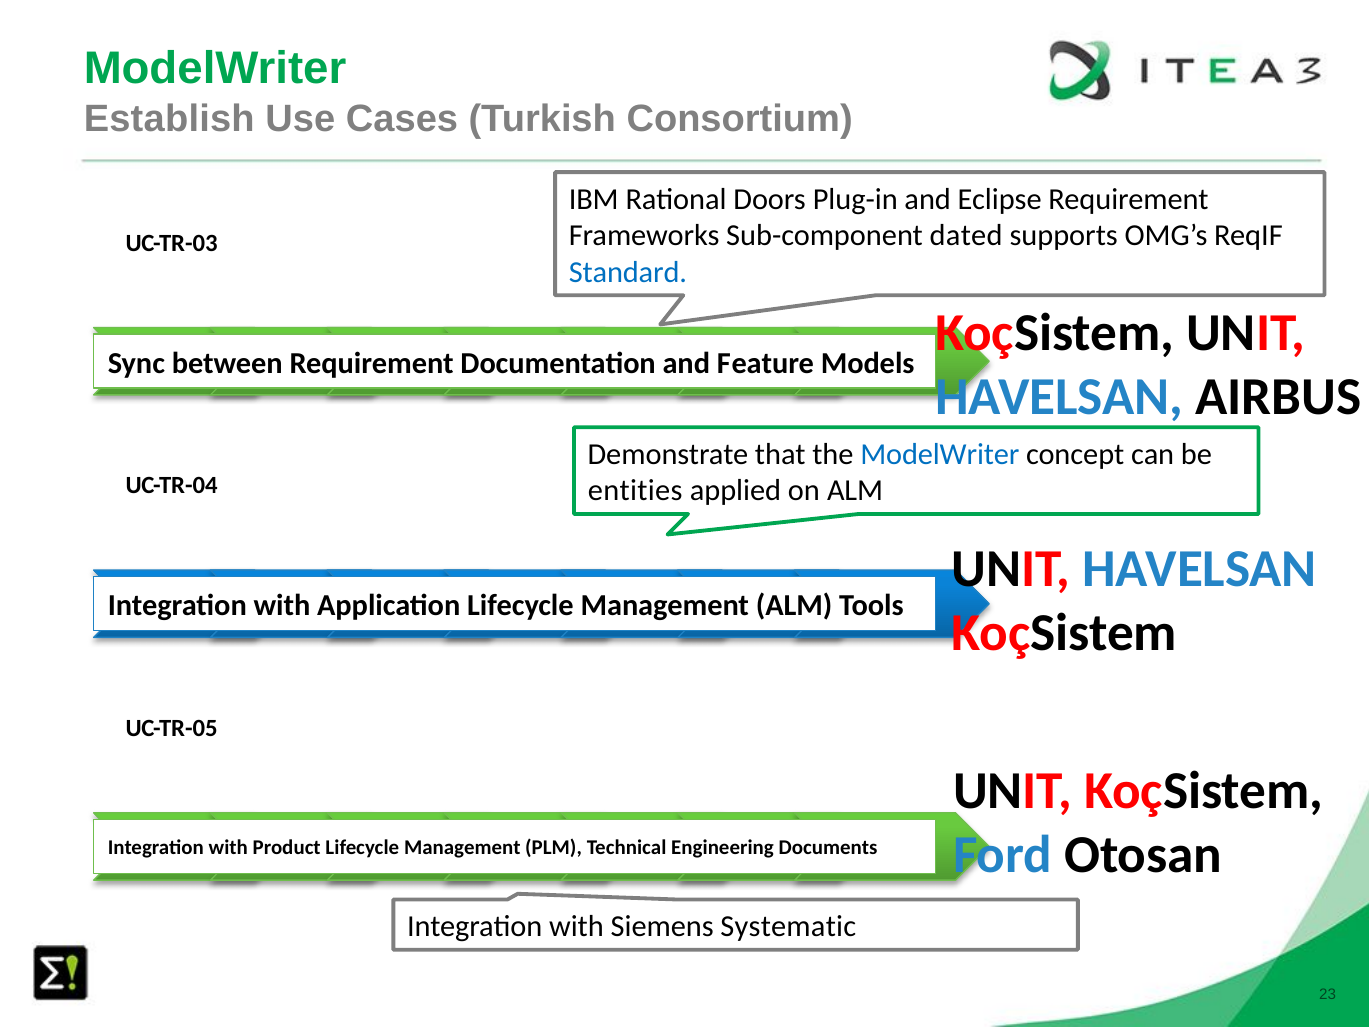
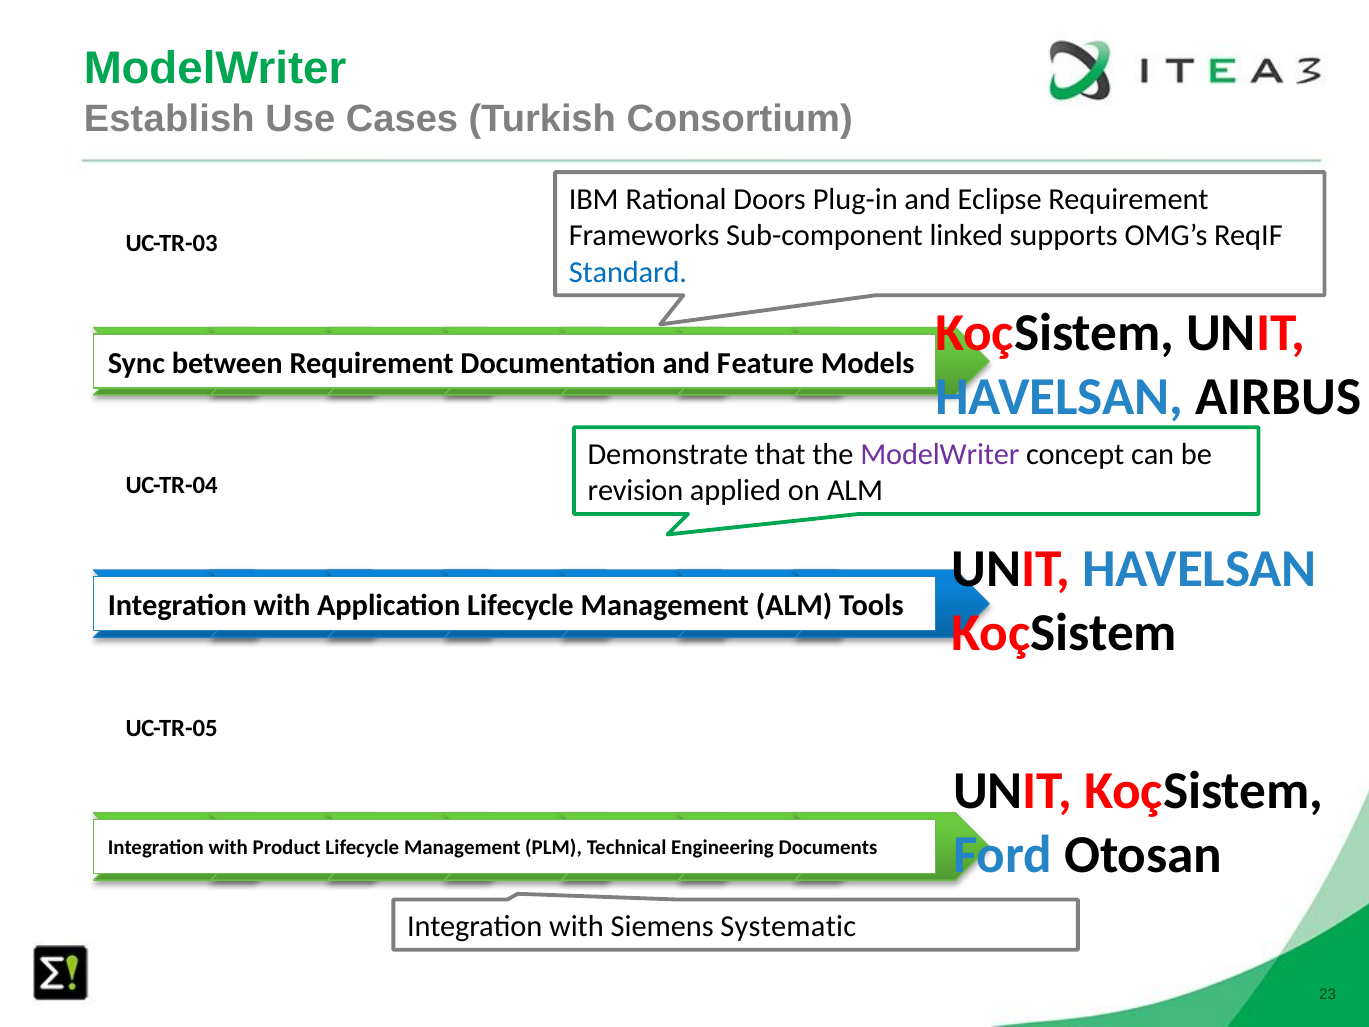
dated: dated -> linked
ModelWriter at (940, 454) colour: blue -> purple
entities: entities -> revision
